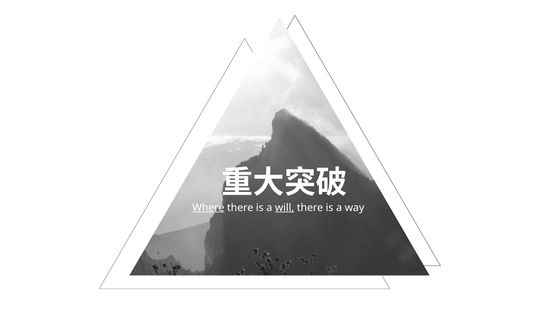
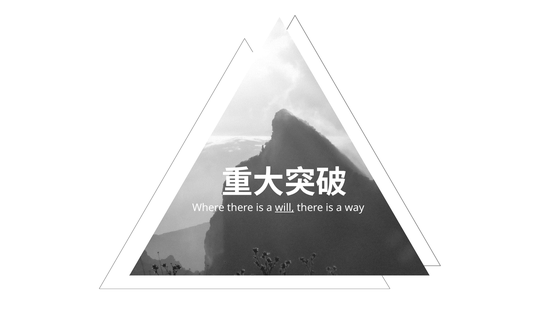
Where underline: present -> none
